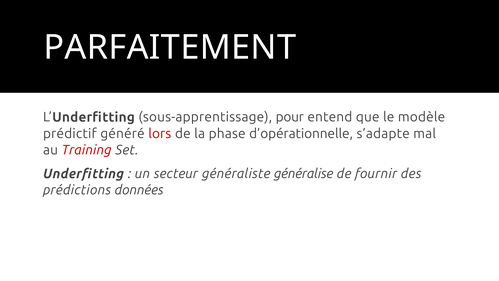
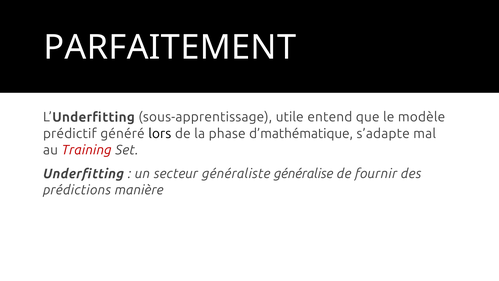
pour: pour -> utile
lors colour: red -> black
d’opérationnelle: d’opérationnelle -> d’mathématique
données: données -> manière
